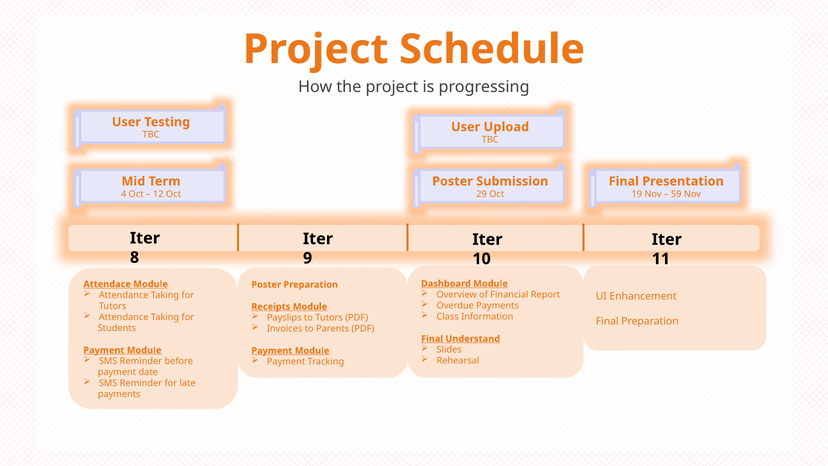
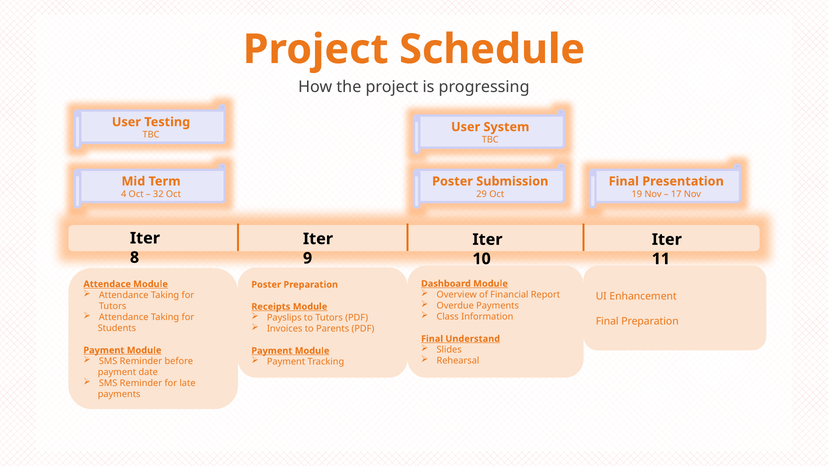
Upload: Upload -> System
12: 12 -> 32
59: 59 -> 17
